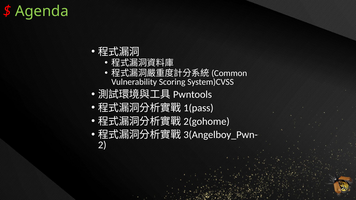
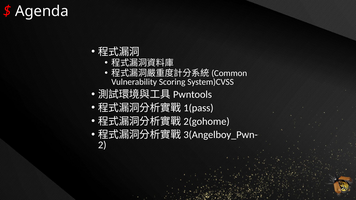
Agenda colour: light green -> white
